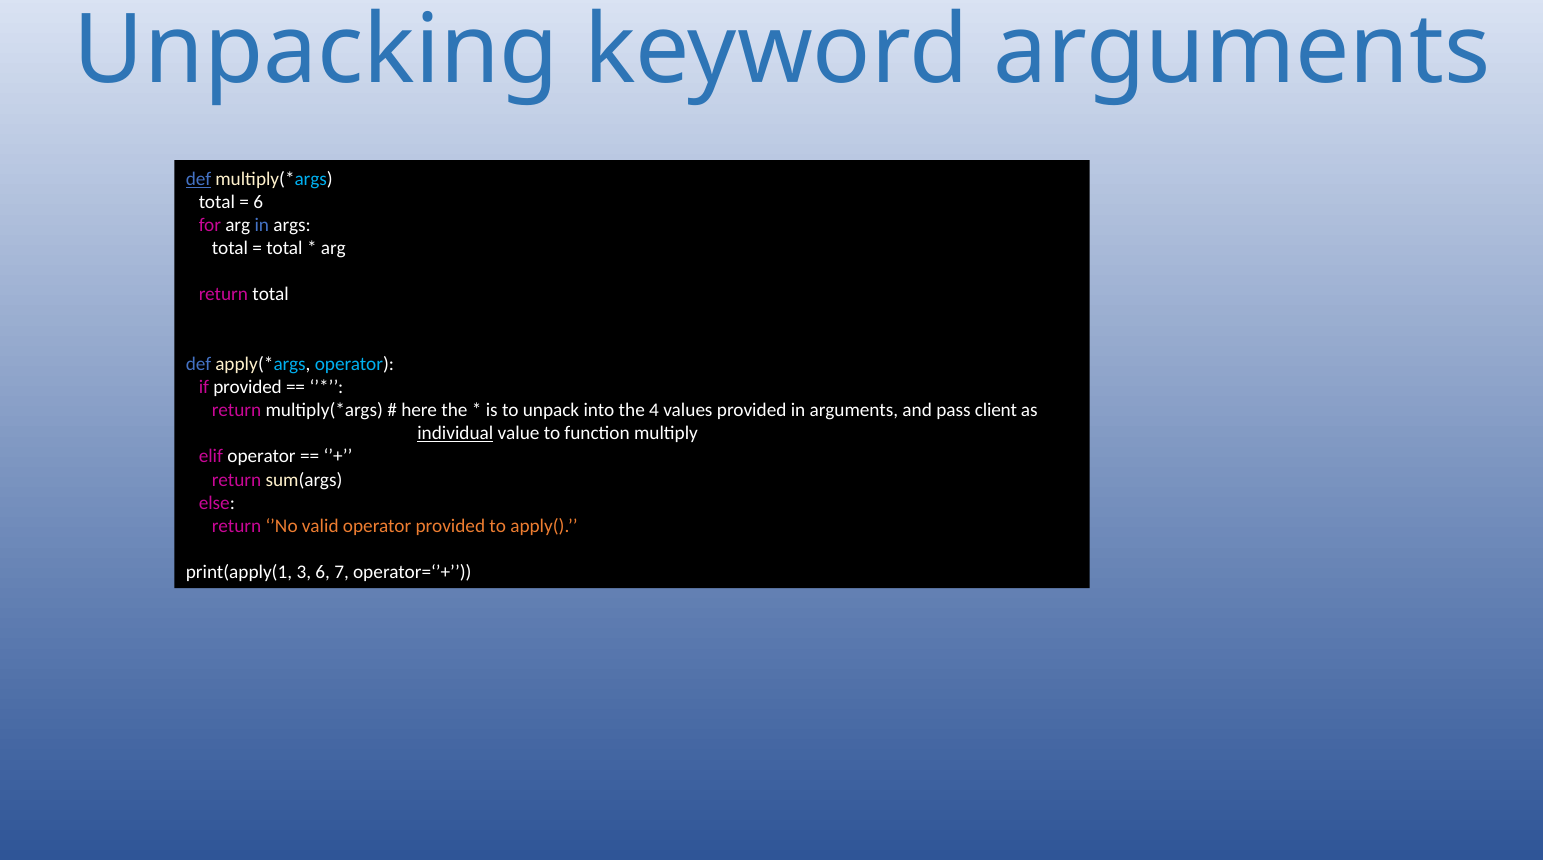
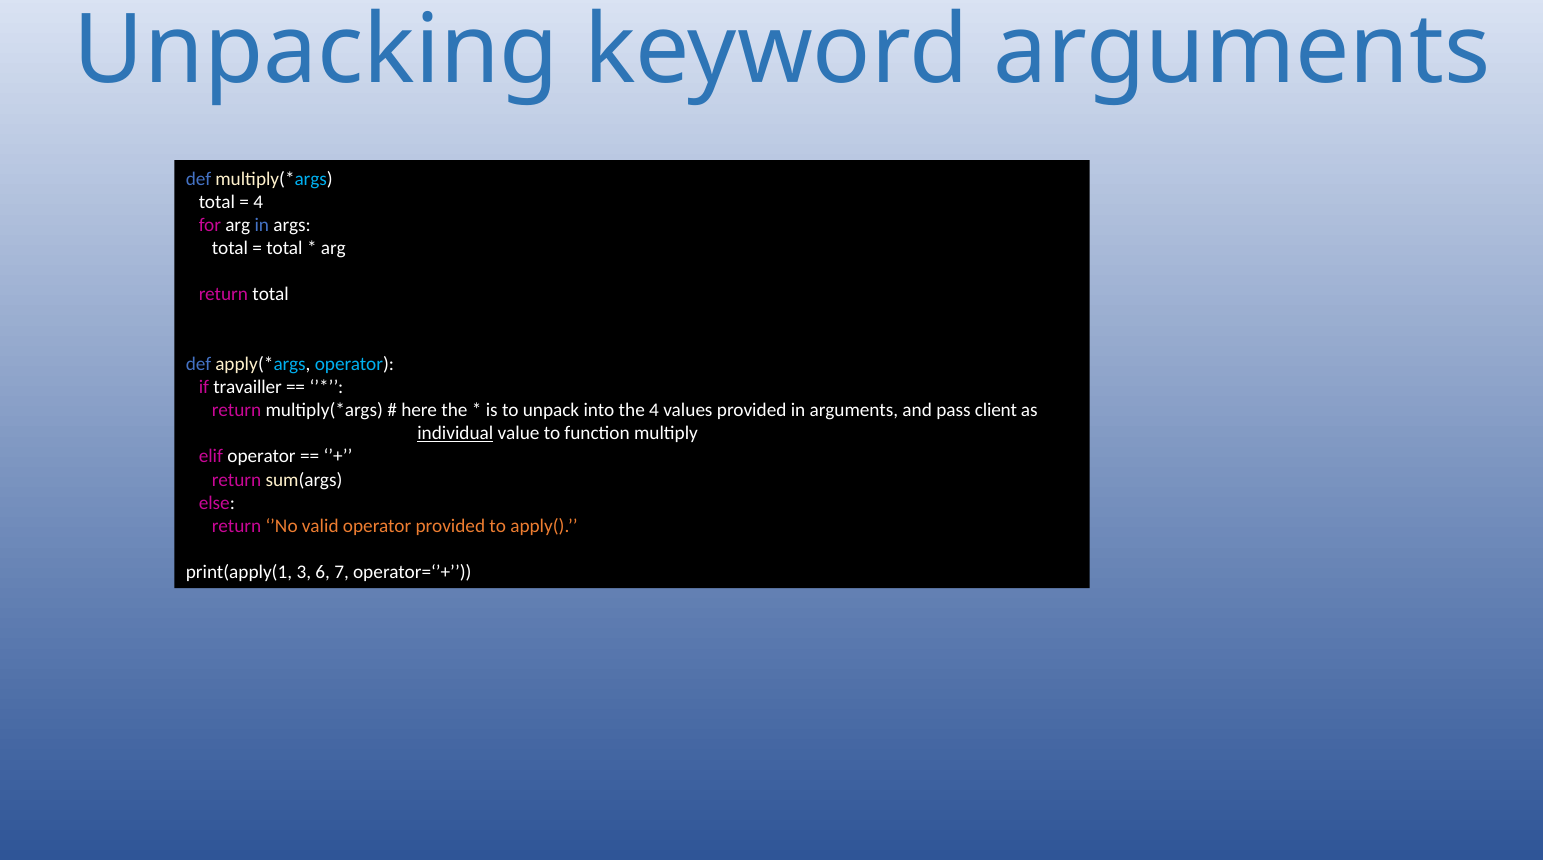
def at (199, 179) underline: present -> none
6 at (258, 202): 6 -> 4
if provided: provided -> travailler
